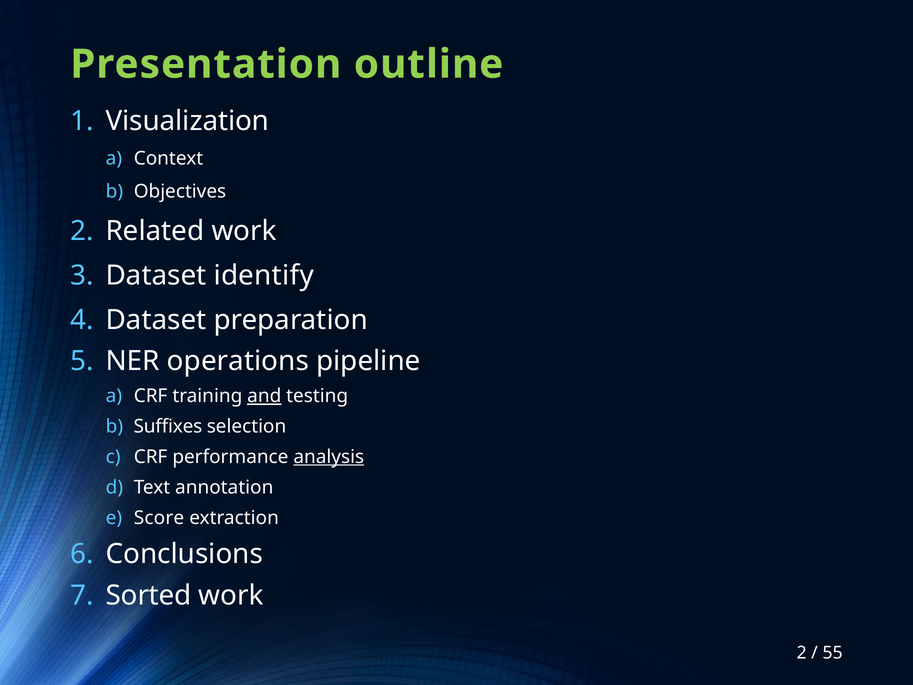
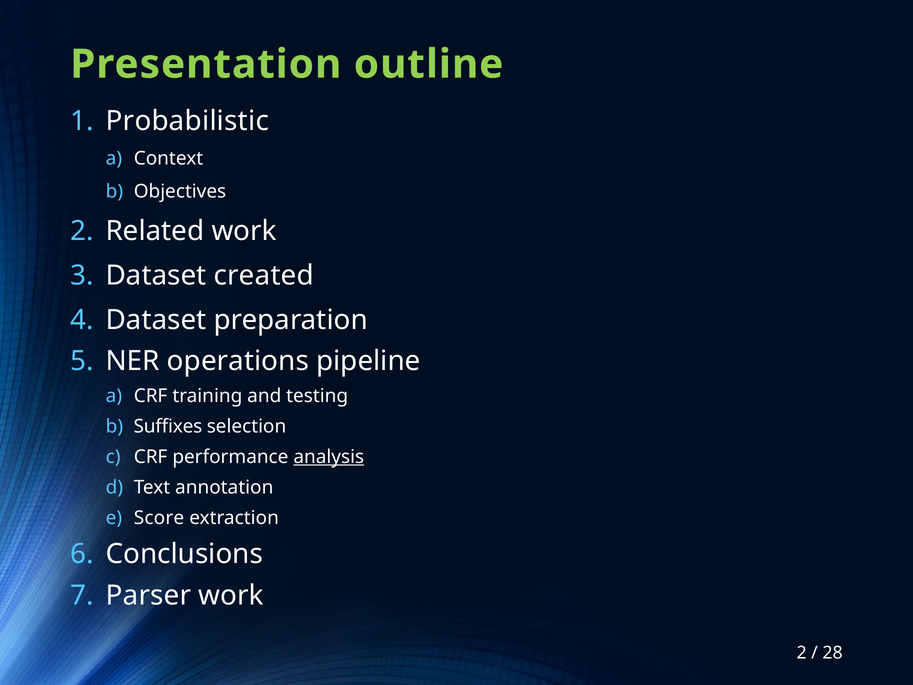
Visualization: Visualization -> Probabilistic
identify: identify -> created
and underline: present -> none
Sorted: Sorted -> Parser
55: 55 -> 28
